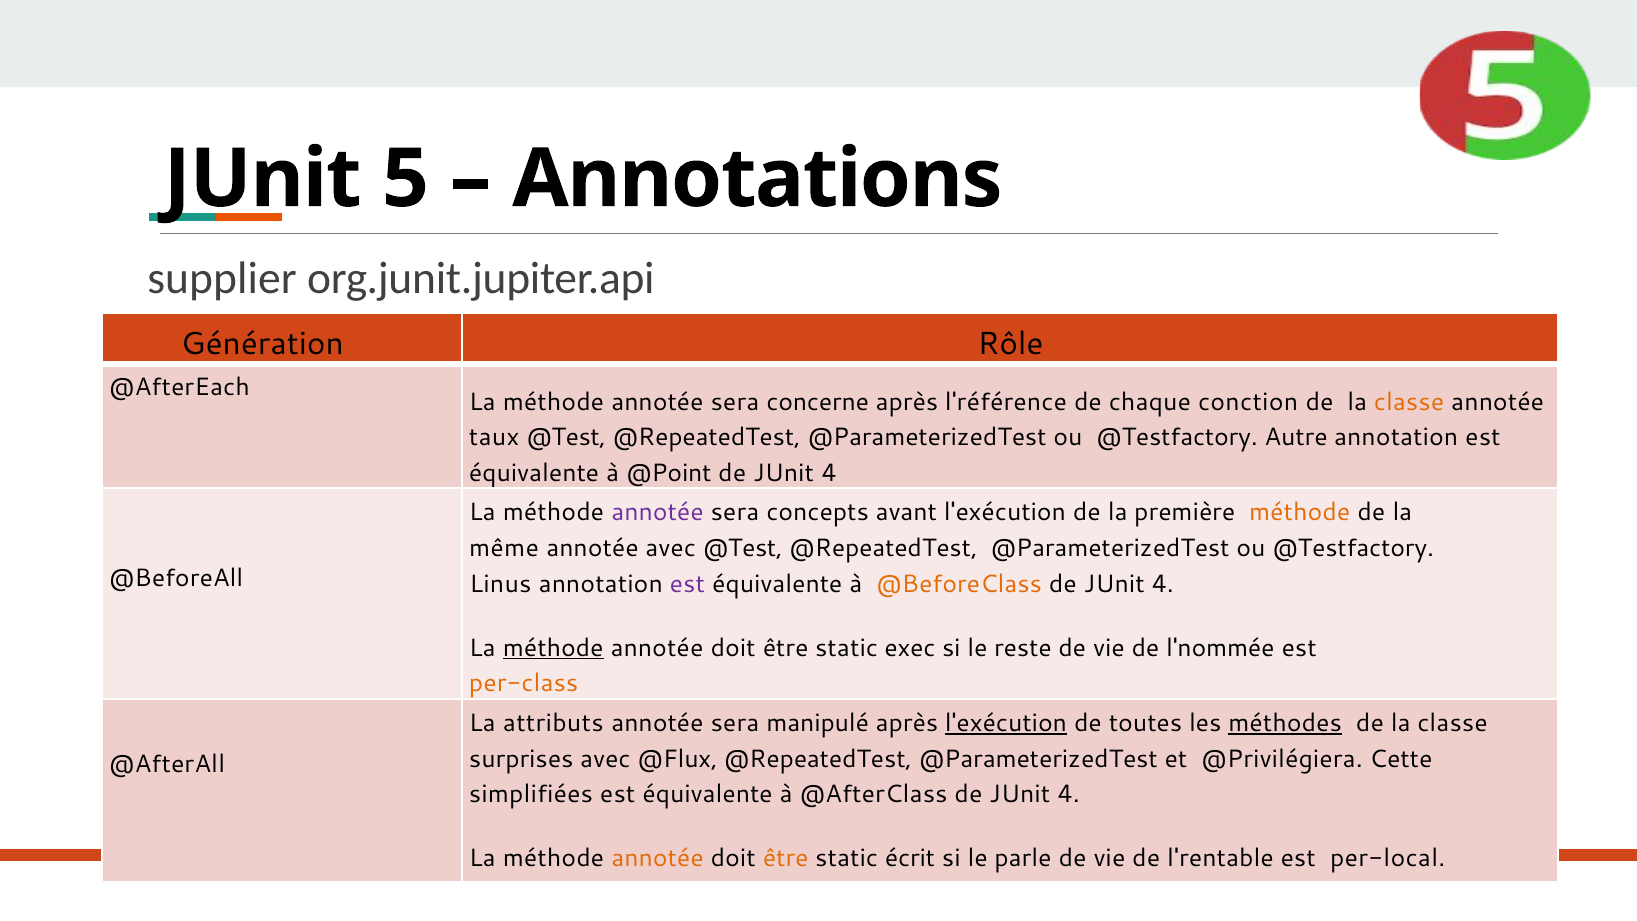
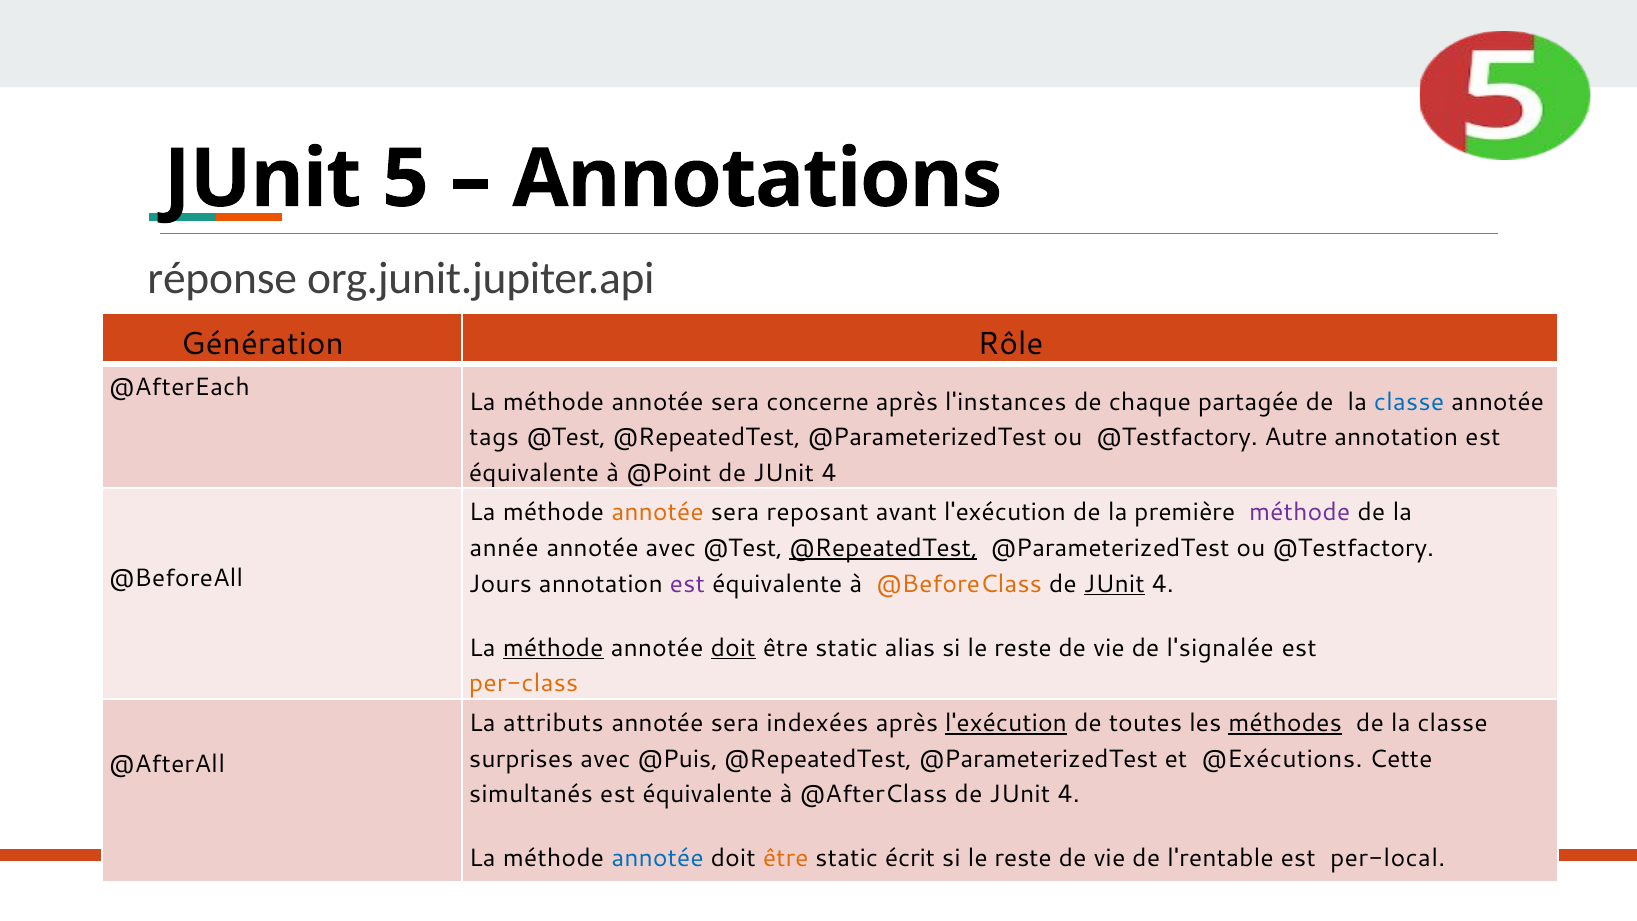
supplier: supplier -> réponse
l'référence: l'référence -> l'instances
conction: conction -> partagée
classe at (1409, 402) colour: orange -> blue
taux: taux -> tags
annotée at (658, 512) colour: purple -> orange
concepts: concepts -> reposant
méthode at (1300, 512) colour: orange -> purple
même: même -> année
@RepeatedTest at (883, 548) underline: none -> present
Linus: Linus -> Jours
JUnit at (1114, 584) underline: none -> present
doit at (733, 648) underline: none -> present
exec: exec -> alias
l'nommée: l'nommée -> l'signalée
manipulé: manipulé -> indexées
@Flux: @Flux -> @Puis
@Privilégiera: @Privilégiera -> @Exécutions
simplifiées: simplifiées -> simultanés
annotée at (658, 858) colour: orange -> blue
parle at (1023, 858): parle -> reste
